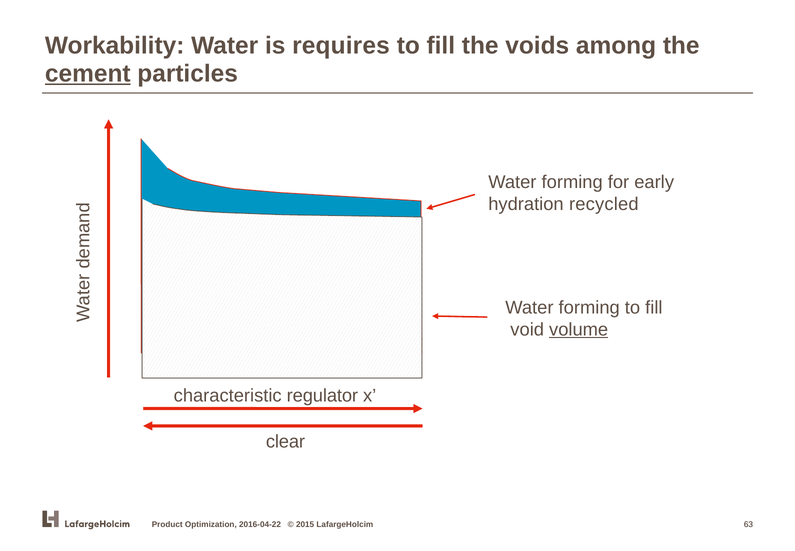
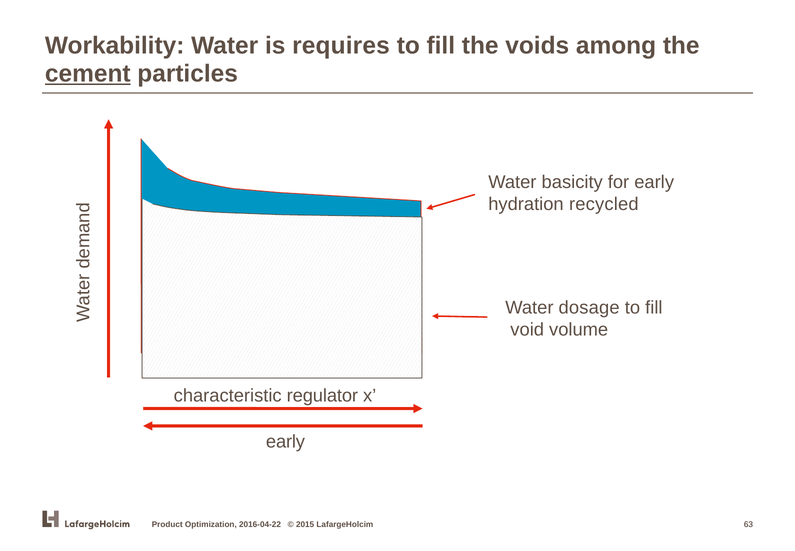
forming at (572, 182): forming -> basicity
forming at (589, 307): forming -> dosage
volume underline: present -> none
clear at (285, 441): clear -> early
